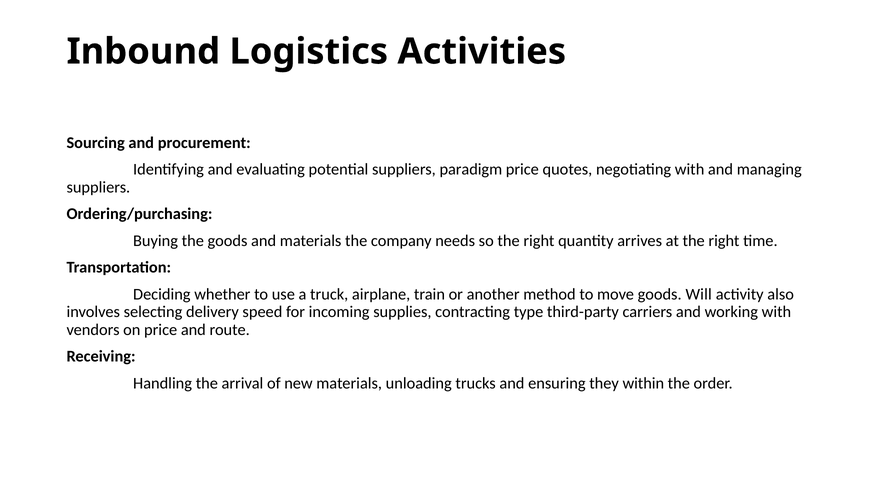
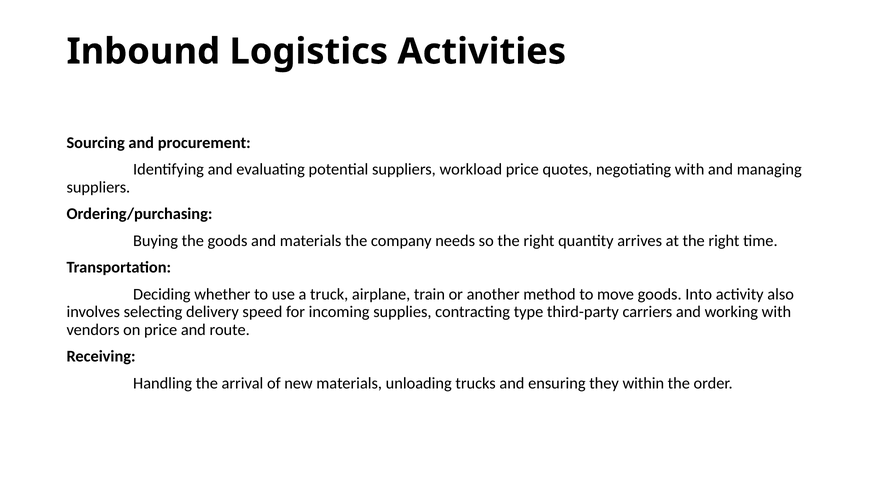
paradigm: paradigm -> workload
Will: Will -> Into
